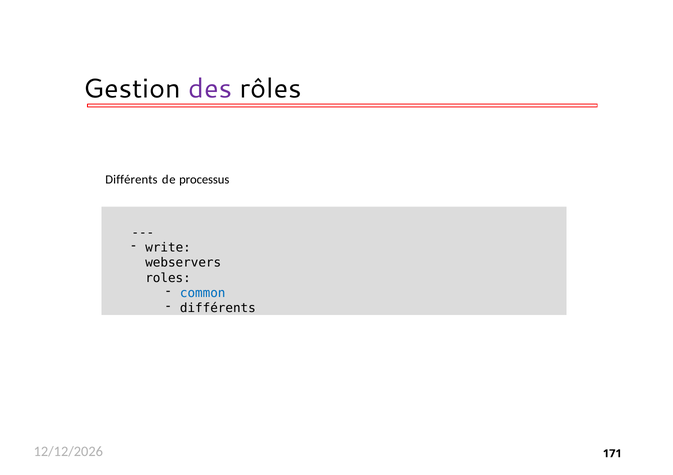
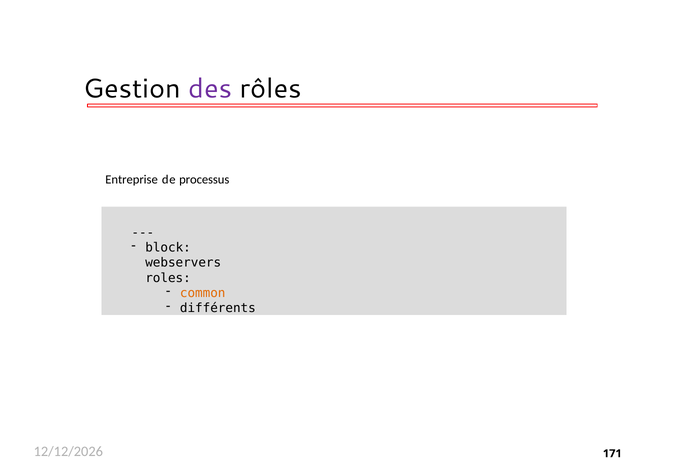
Différents at (131, 180): Différents -> Entreprise
write: write -> block
common colour: blue -> orange
